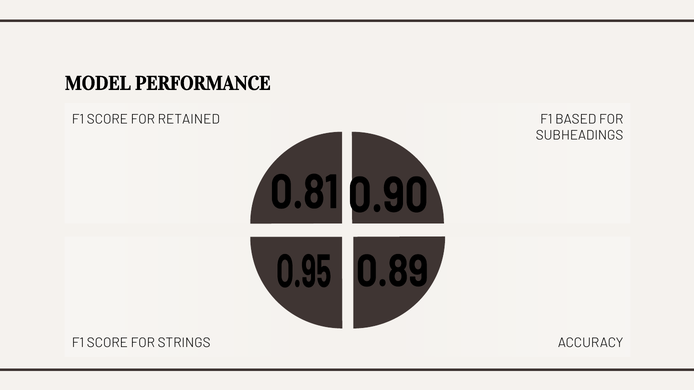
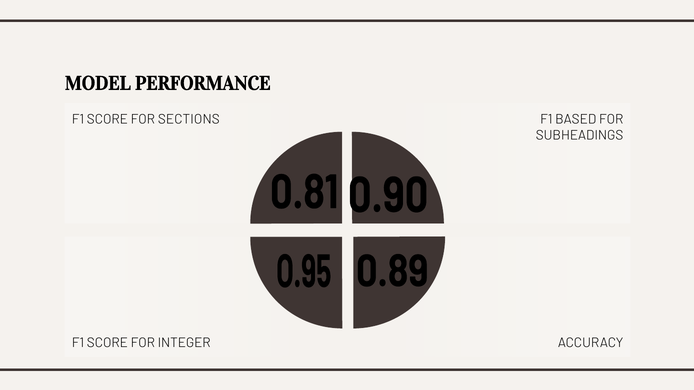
RETAINED: RETAINED -> SECTIONS
STRINGS: STRINGS -> INTEGER
